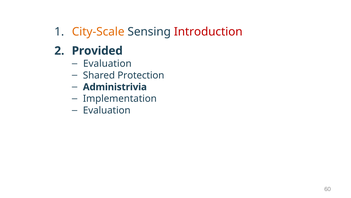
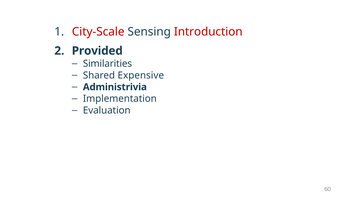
City-Scale colour: orange -> red
Evaluation at (107, 63): Evaluation -> Similarities
Protection: Protection -> Expensive
